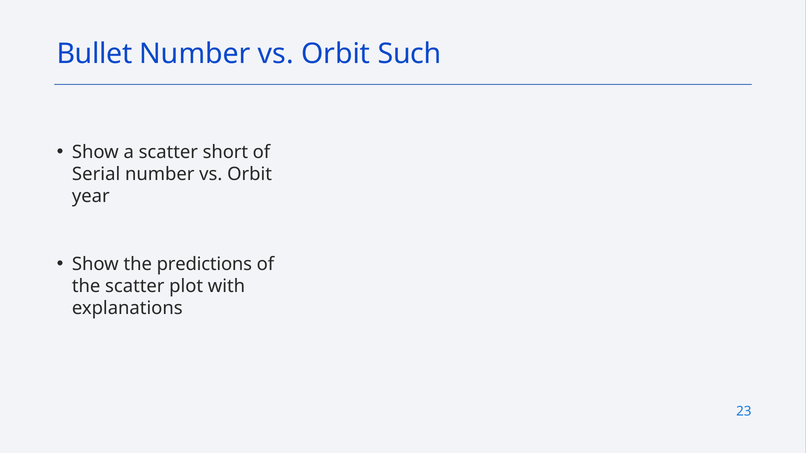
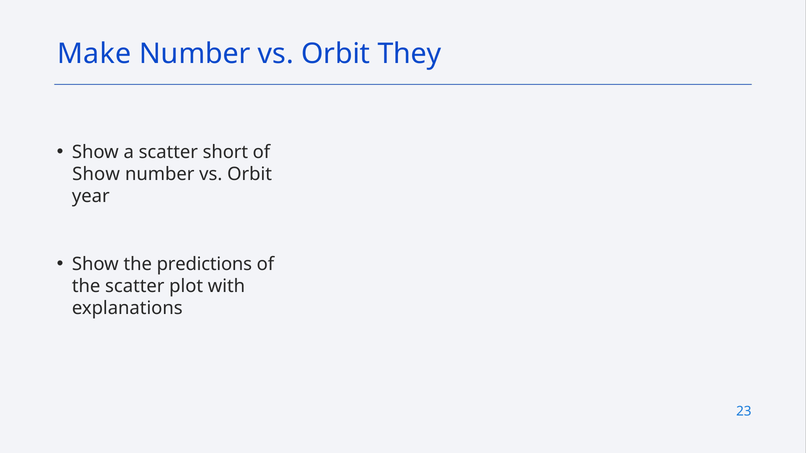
Bullet: Bullet -> Make
Such: Such -> They
Serial at (96, 174): Serial -> Show
